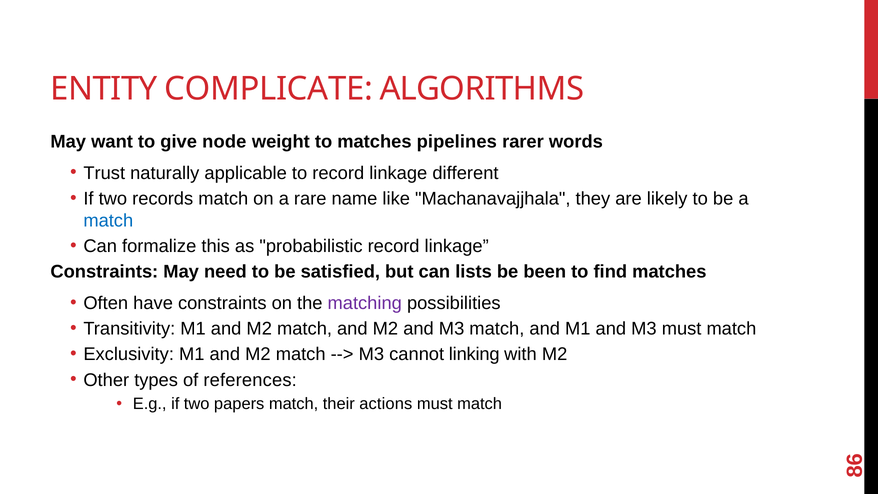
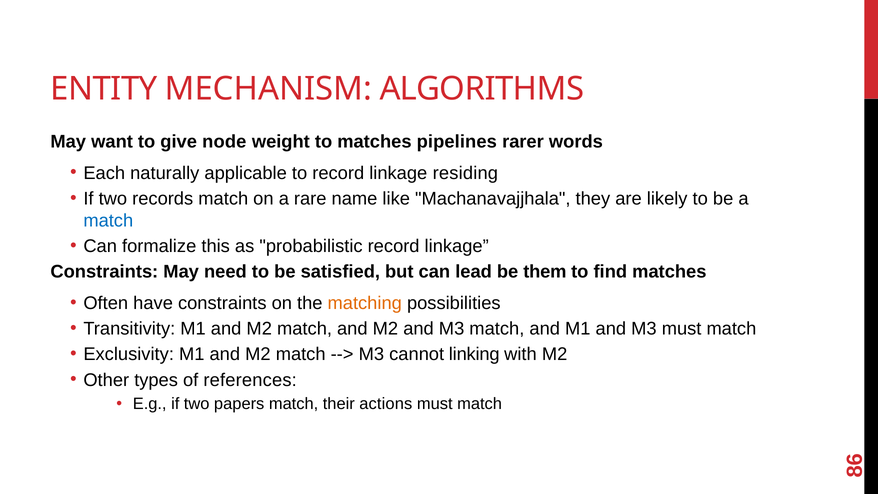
COMPLICATE: COMPLICATE -> MECHANISM
Trust: Trust -> Each
different: different -> residing
lists: lists -> lead
been: been -> them
matching colour: purple -> orange
